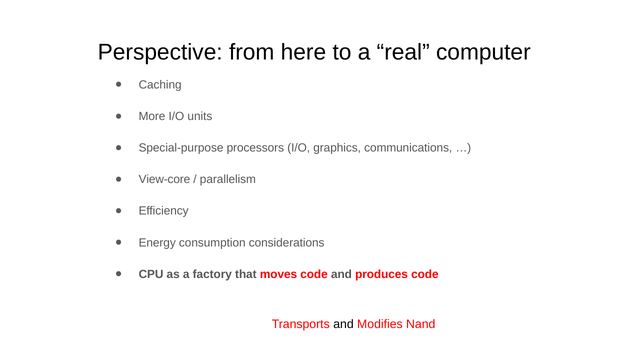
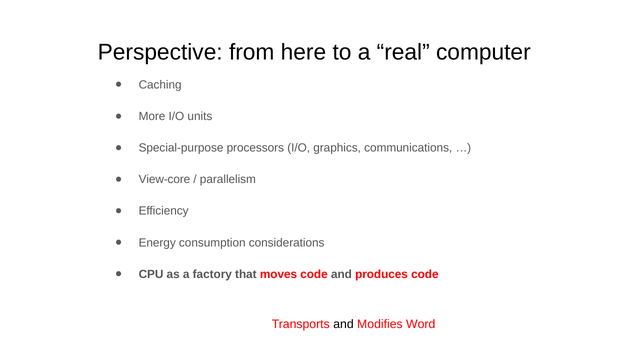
Nand: Nand -> Word
